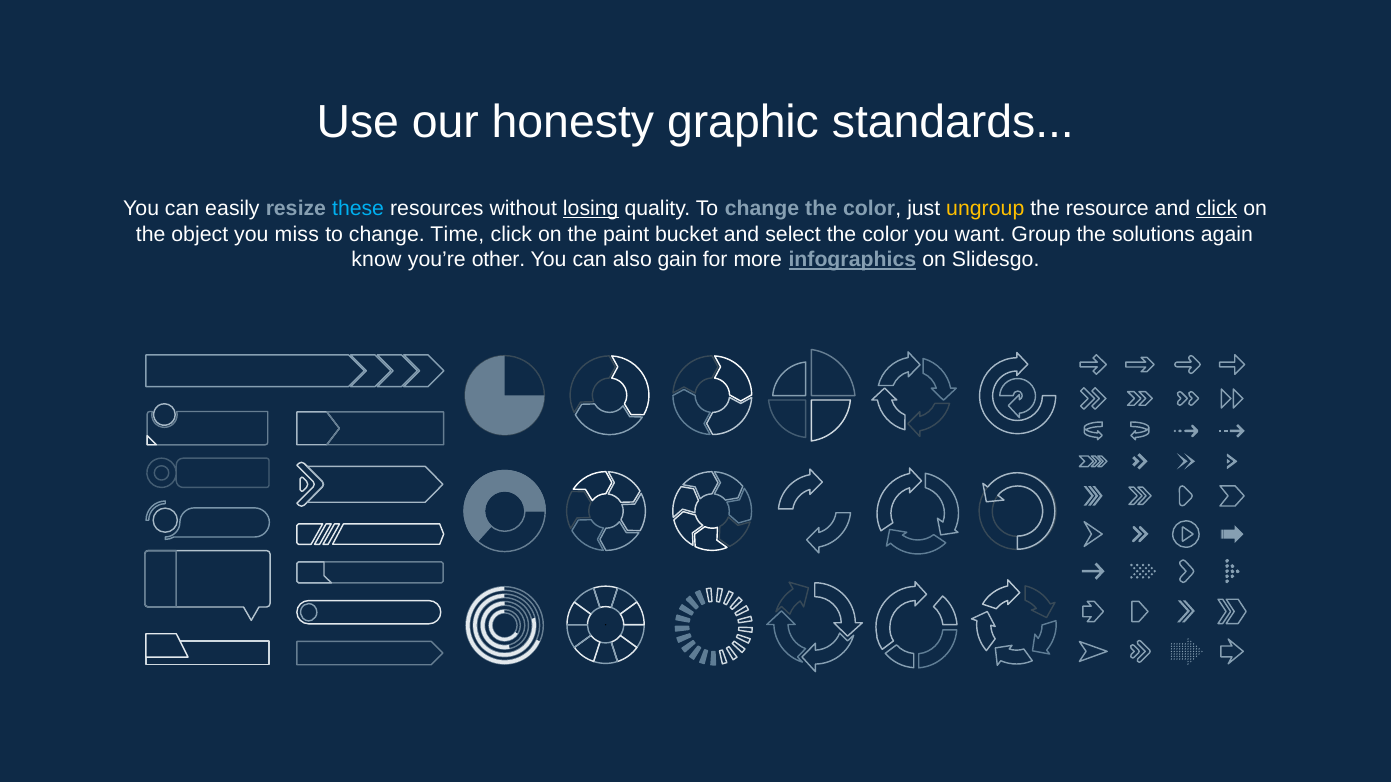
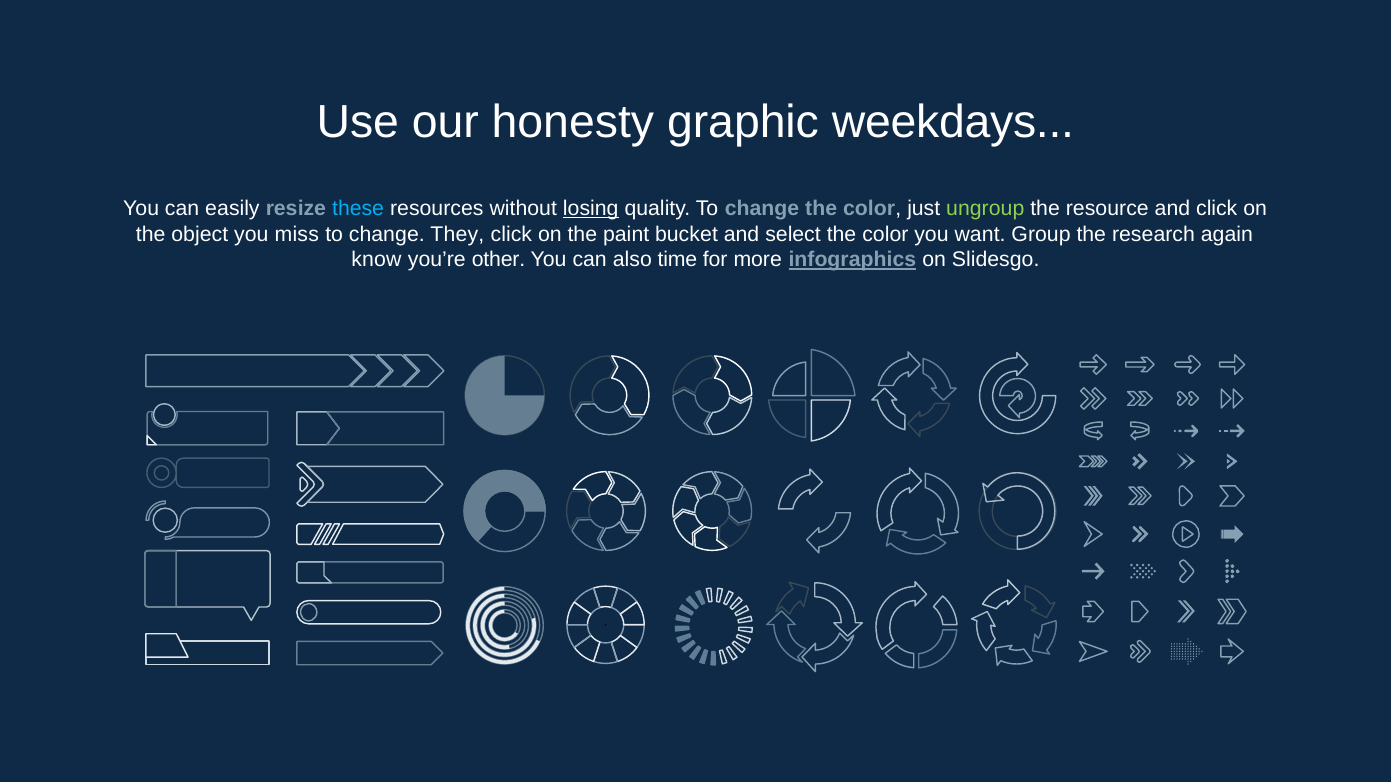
standards: standards -> weekdays
ungroup colour: yellow -> light green
click at (1217, 209) underline: present -> none
Time: Time -> They
solutions: solutions -> research
gain: gain -> time
